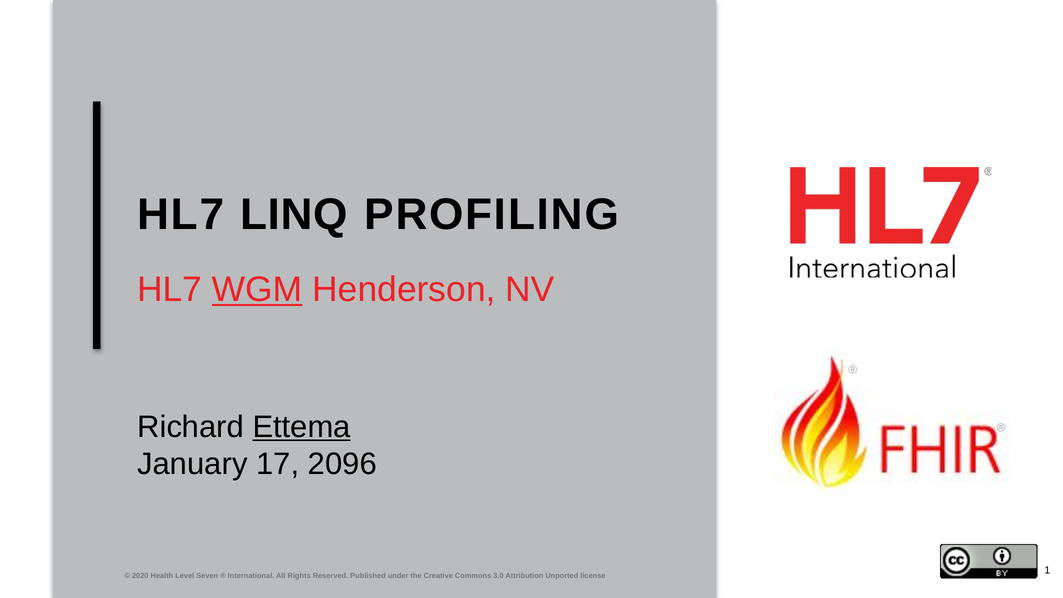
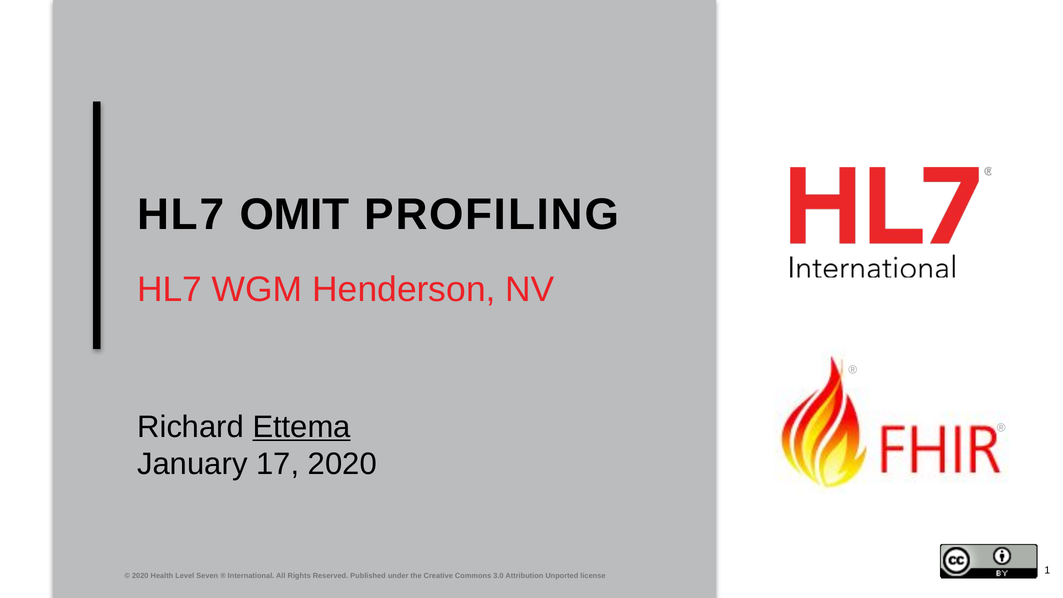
LINQ: LINQ -> OMIT
WGM underline: present -> none
17 2096: 2096 -> 2020
